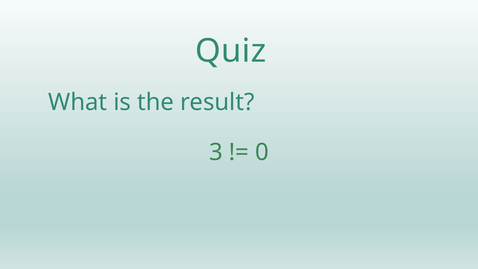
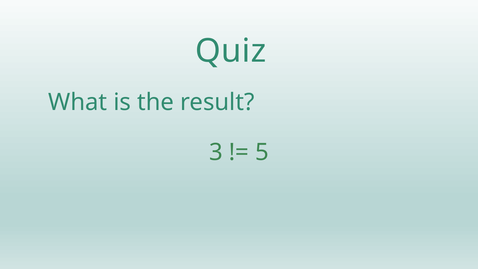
0: 0 -> 5
